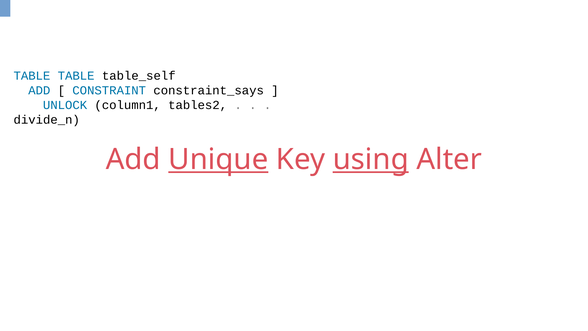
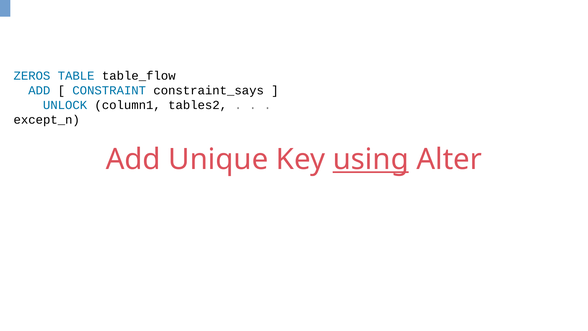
TABLE at (32, 76): TABLE -> ZEROS
table_self: table_self -> table_flow
divide_n: divide_n -> except_n
Unique underline: present -> none
